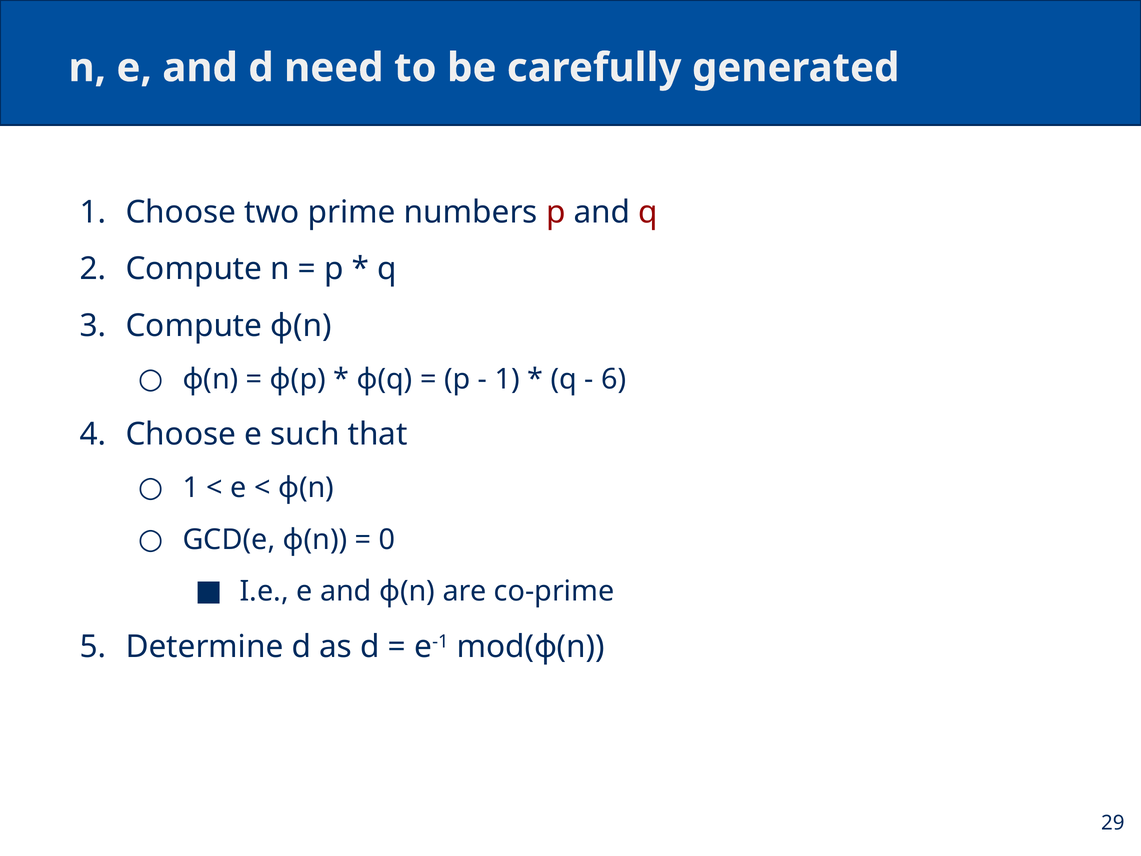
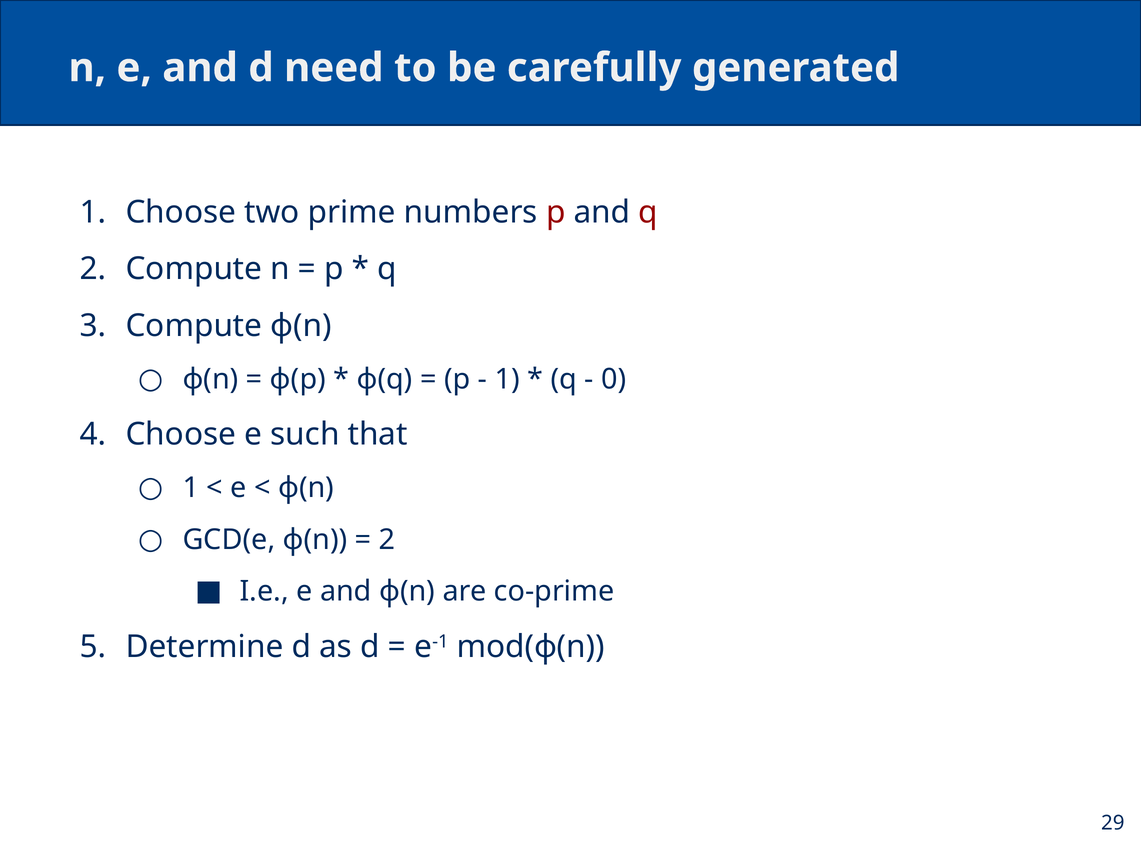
6: 6 -> 0
0 at (387, 540): 0 -> 2
